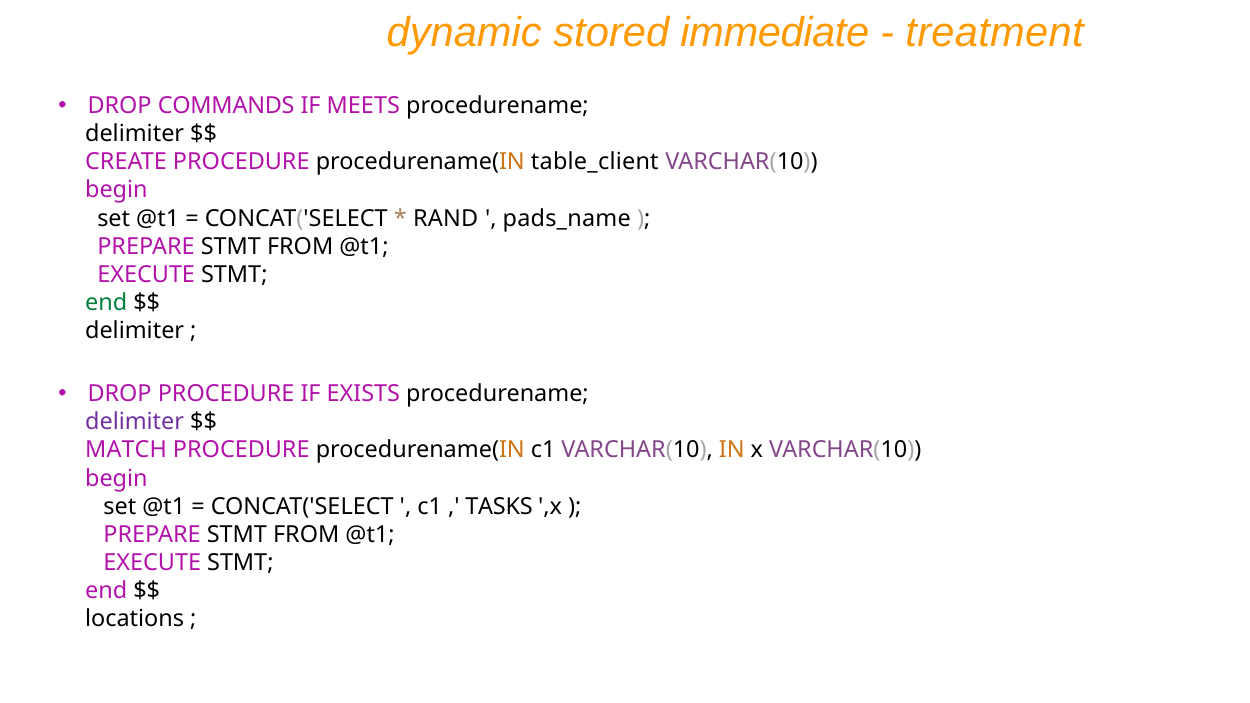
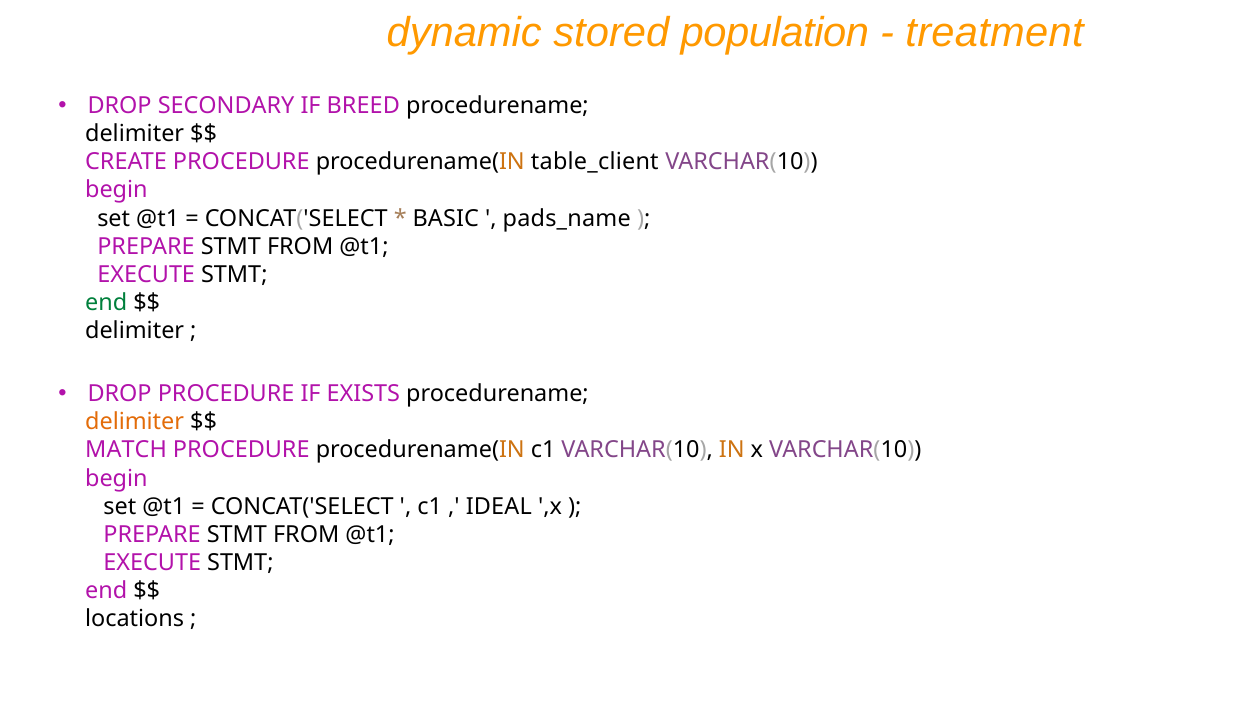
immediate: immediate -> population
COMMANDS: COMMANDS -> SECONDARY
MEETS: MEETS -> BREED
RAND: RAND -> BASIC
delimiter at (135, 422) colour: purple -> orange
TASKS: TASKS -> IDEAL
